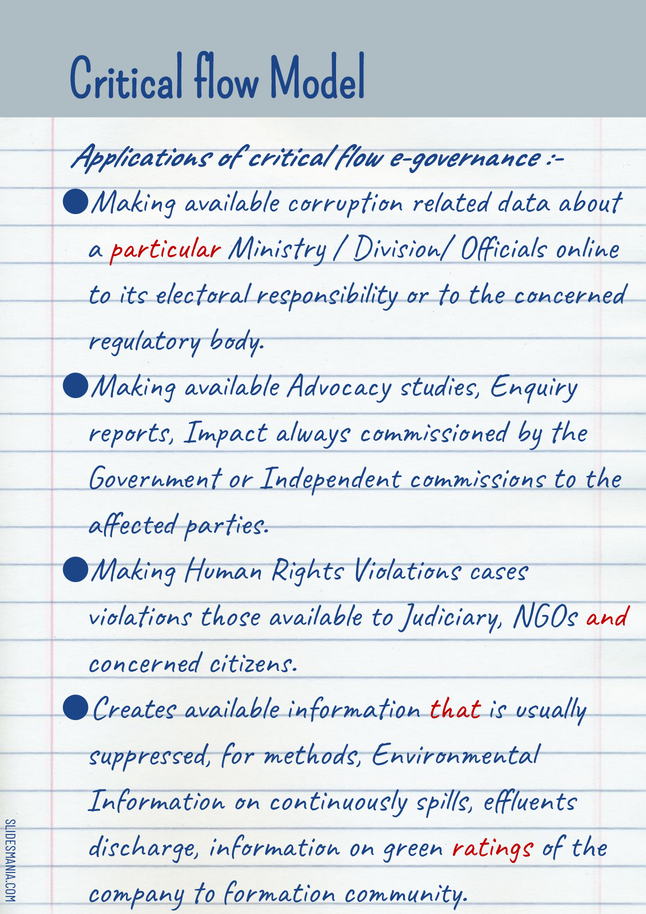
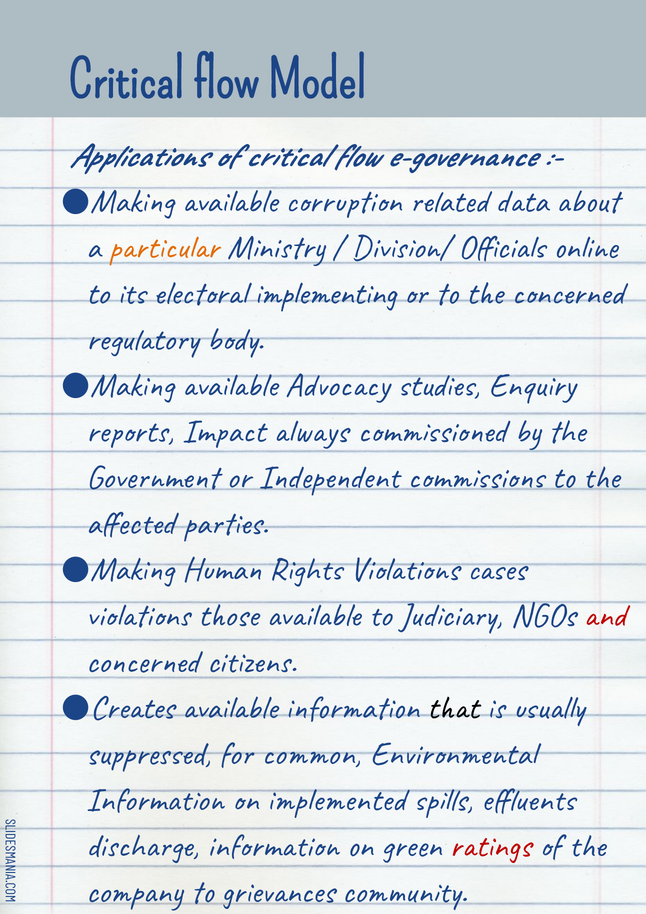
particular colour: red -> orange
responsibility: responsibility -> implementing
that colour: red -> black
methods: methods -> common
continuously: continuously -> implemented
formation: formation -> grievances
